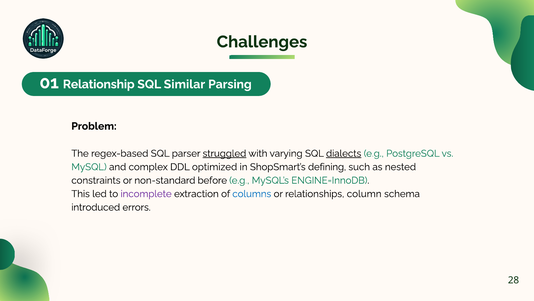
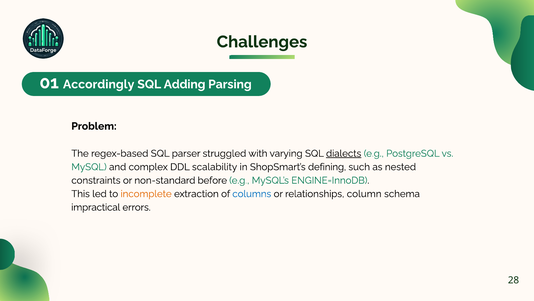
Relationship: Relationship -> Accordingly
Similar: Similar -> Adding
struggled underline: present -> none
optimized: optimized -> scalability
incomplete colour: purple -> orange
introduced: introduced -> impractical
